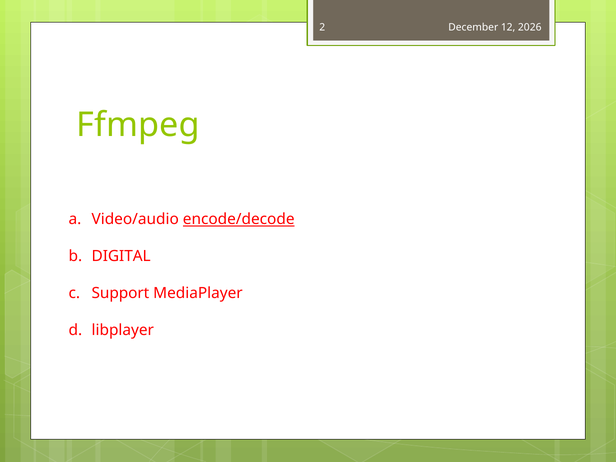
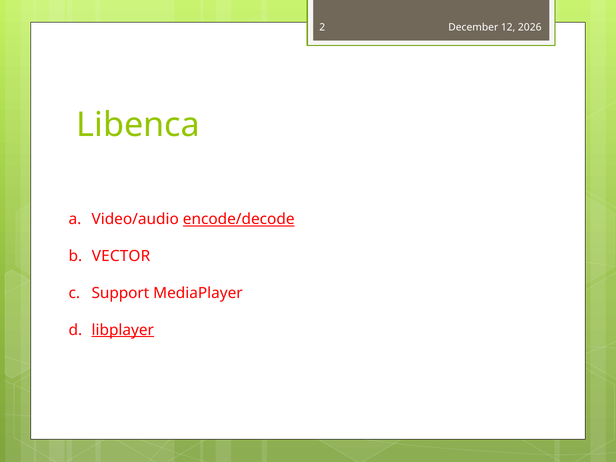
Ffmpeg: Ffmpeg -> Libenca
DIGITAL: DIGITAL -> VECTOR
libplayer underline: none -> present
